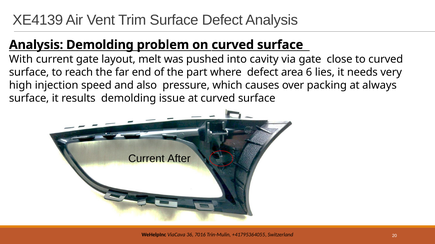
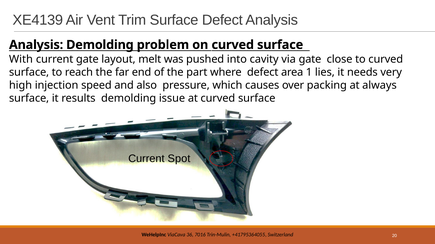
6: 6 -> 1
After: After -> Spot
